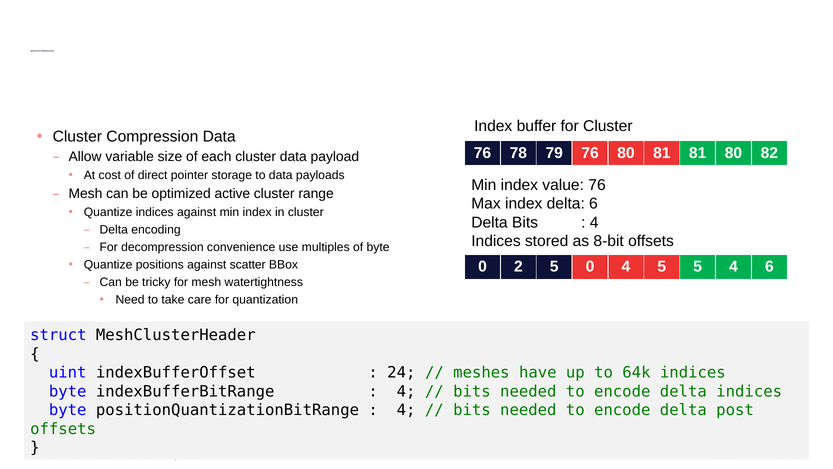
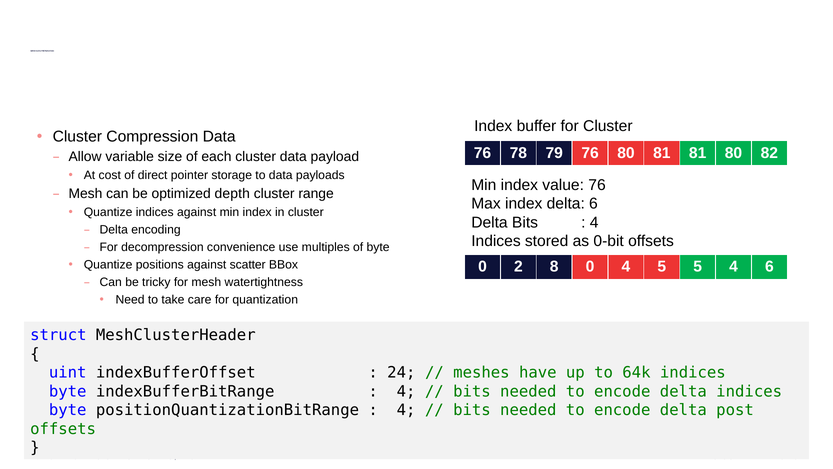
active: active -> depth
8-bit: 8-bit -> 0-bit
2 5: 5 -> 8
